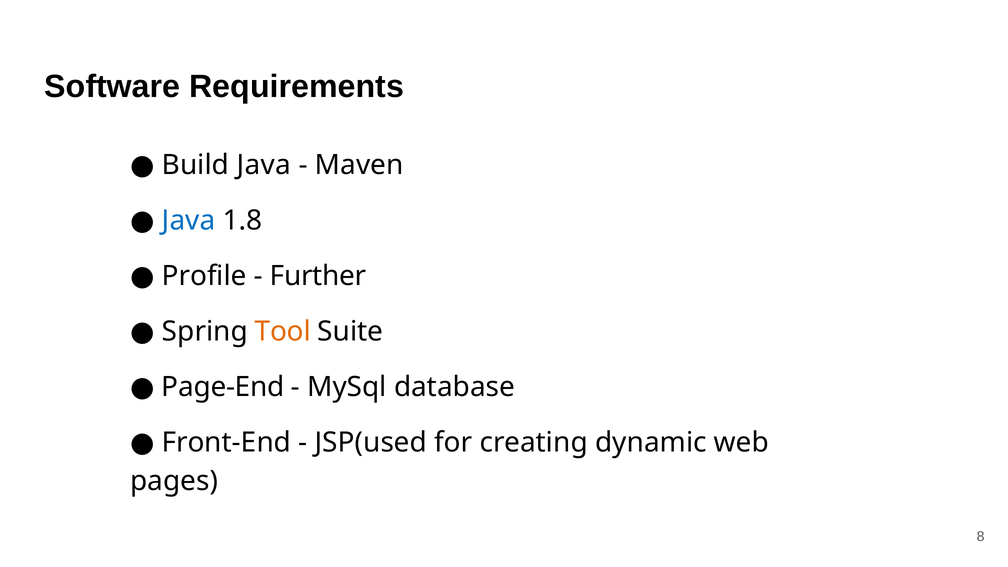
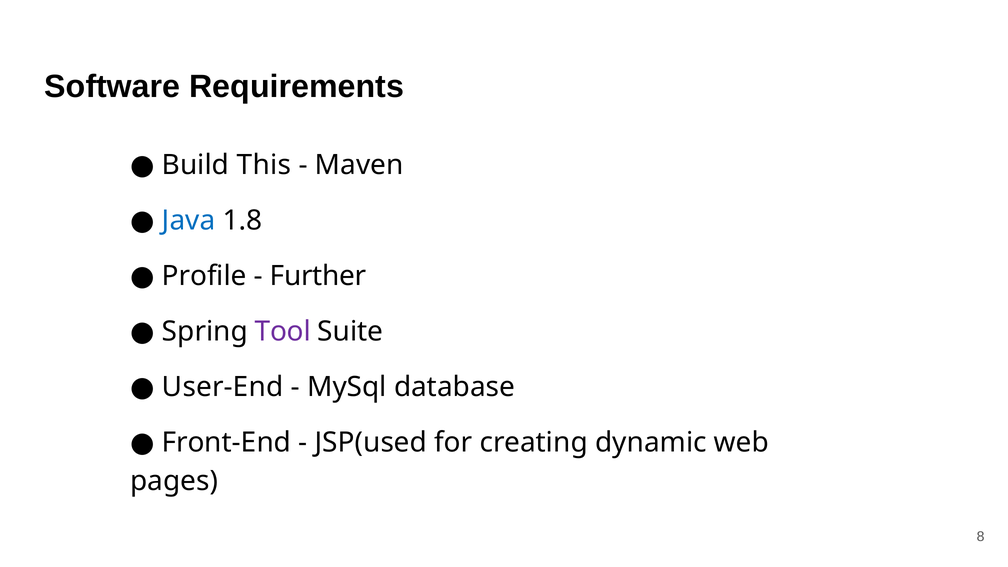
Build Java: Java -> This
Tool colour: orange -> purple
Page-End: Page-End -> User-End
